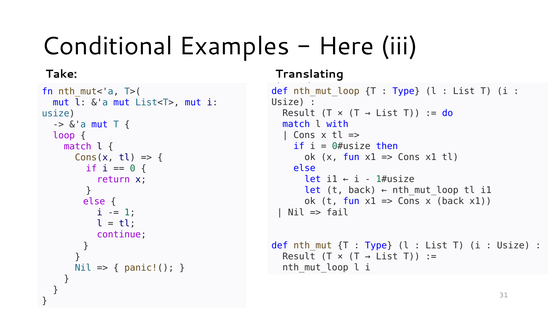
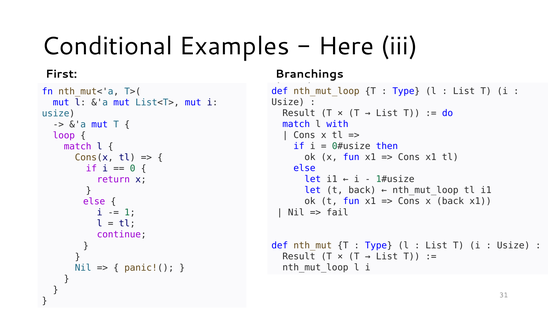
Translating: Translating -> Branchings
Take: Take -> First
